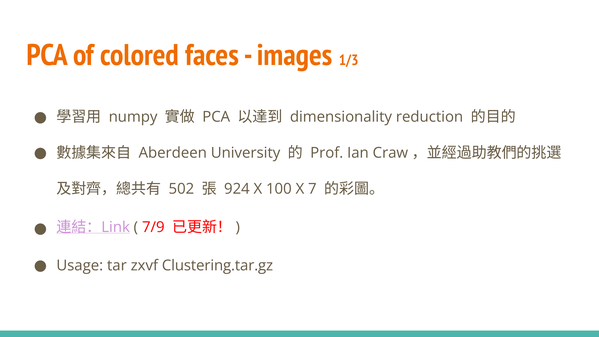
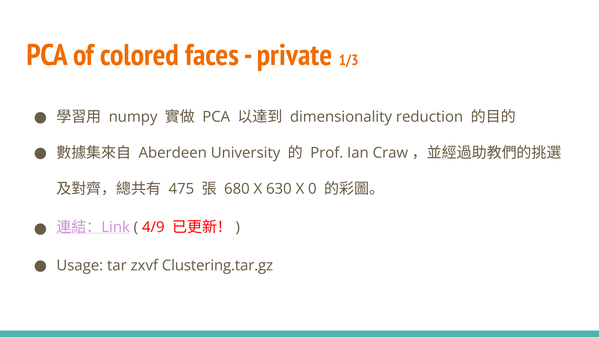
images: images -> private
502: 502 -> 475
924: 924 -> 680
100: 100 -> 630
7: 7 -> 0
7/9: 7/9 -> 4/9
